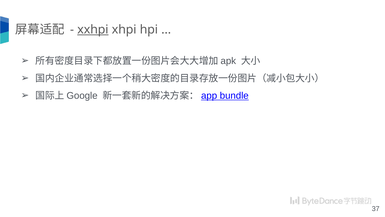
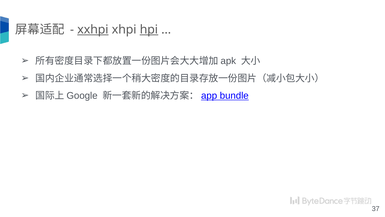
hpi underline: none -> present
